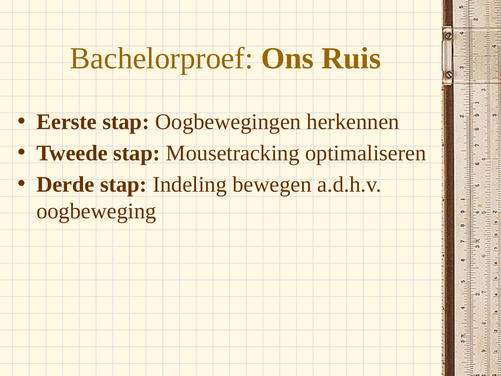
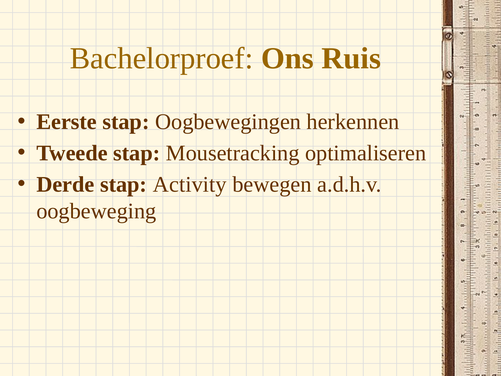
Indeling: Indeling -> Activity
